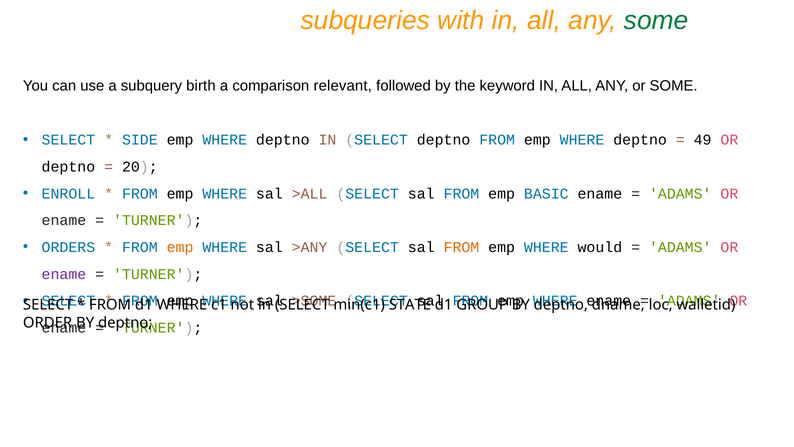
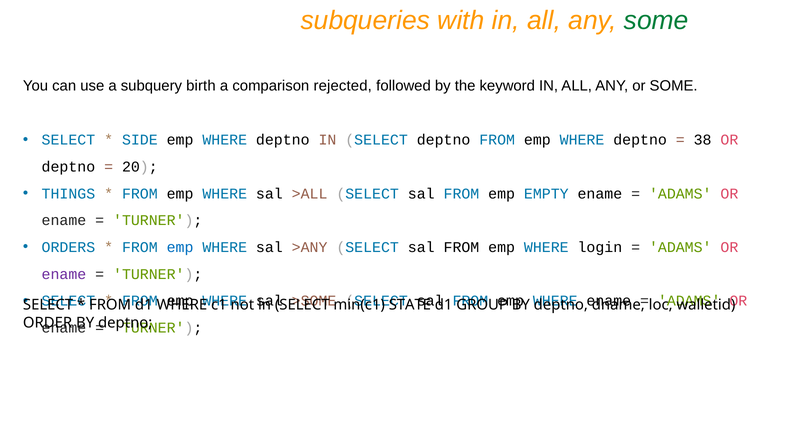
relevant: relevant -> rejected
49: 49 -> 38
ENROLL: ENROLL -> THINGS
BASIC: BASIC -> EMPTY
emp at (180, 247) colour: orange -> blue
FROM at (461, 247) colour: orange -> black
would: would -> login
